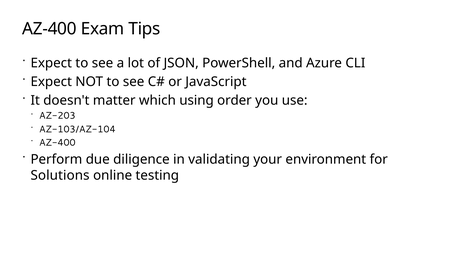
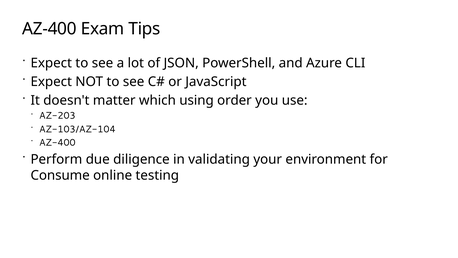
Solutions: Solutions -> Consume
